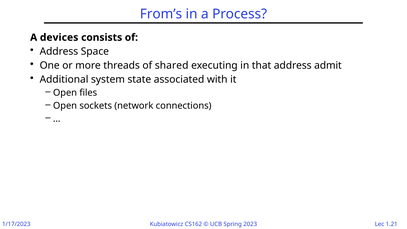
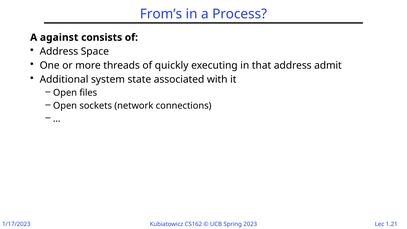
devices: devices -> against
shared: shared -> quickly
